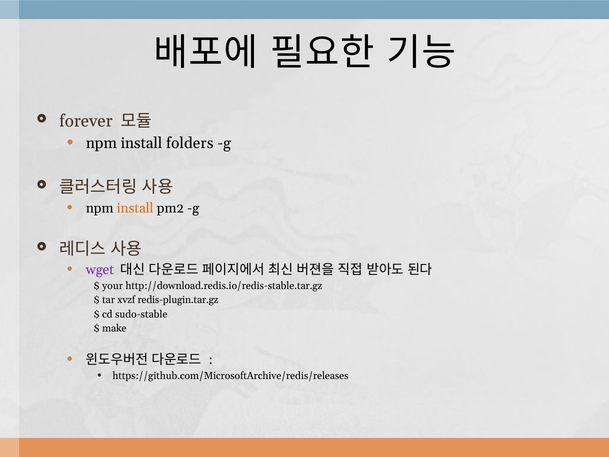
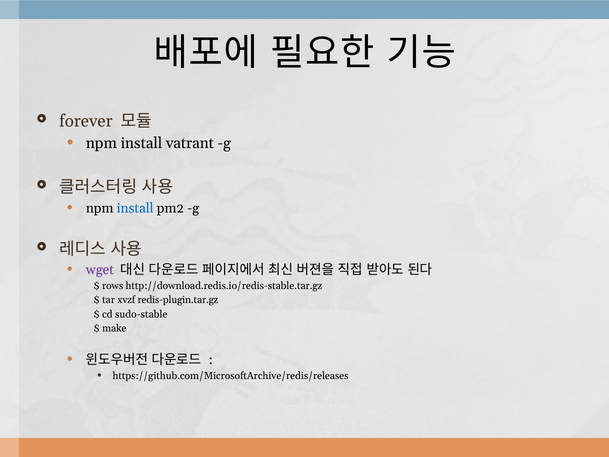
folders: folders -> vatrant
install at (135, 208) colour: orange -> blue
your: your -> rows
